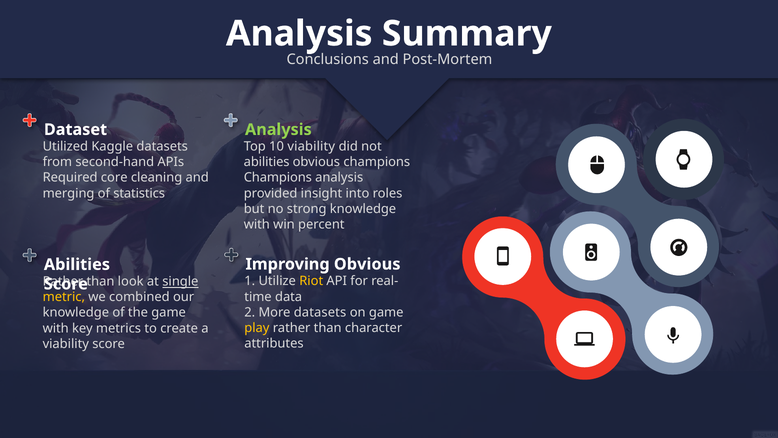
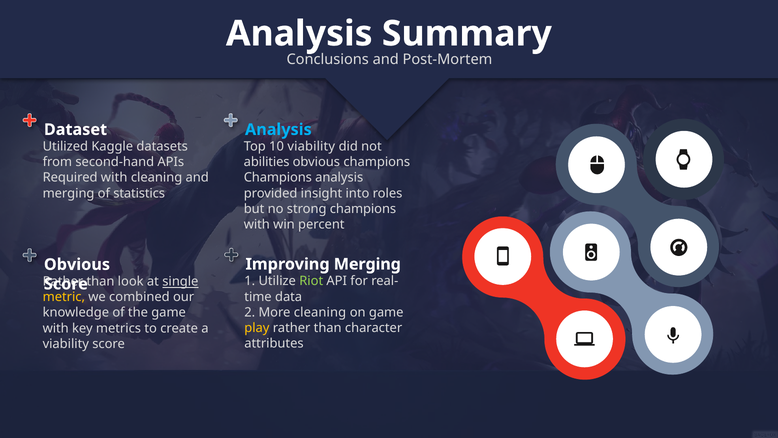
Analysis at (278, 129) colour: light green -> light blue
Required core: core -> with
strong knowledge: knowledge -> champions
Improving Obvious: Obvious -> Merging
Abilities at (77, 264): Abilities -> Obvious
Riot colour: yellow -> light green
More datasets: datasets -> cleaning
